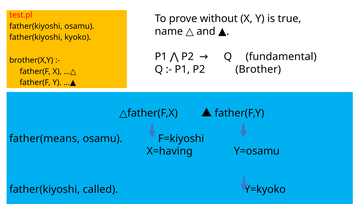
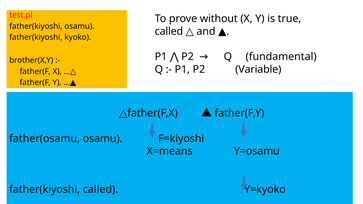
name at (169, 31): name -> called
Brother: Brother -> Variable
father(means: father(means -> father(osamu
X=having: X=having -> X=means
